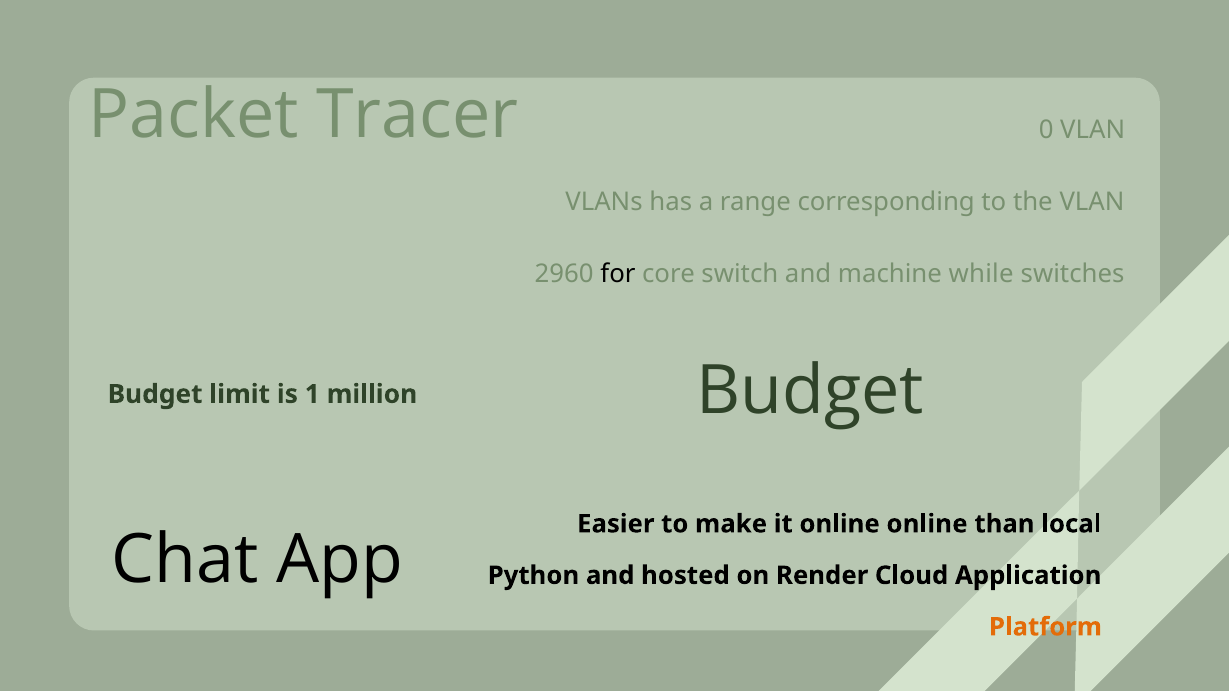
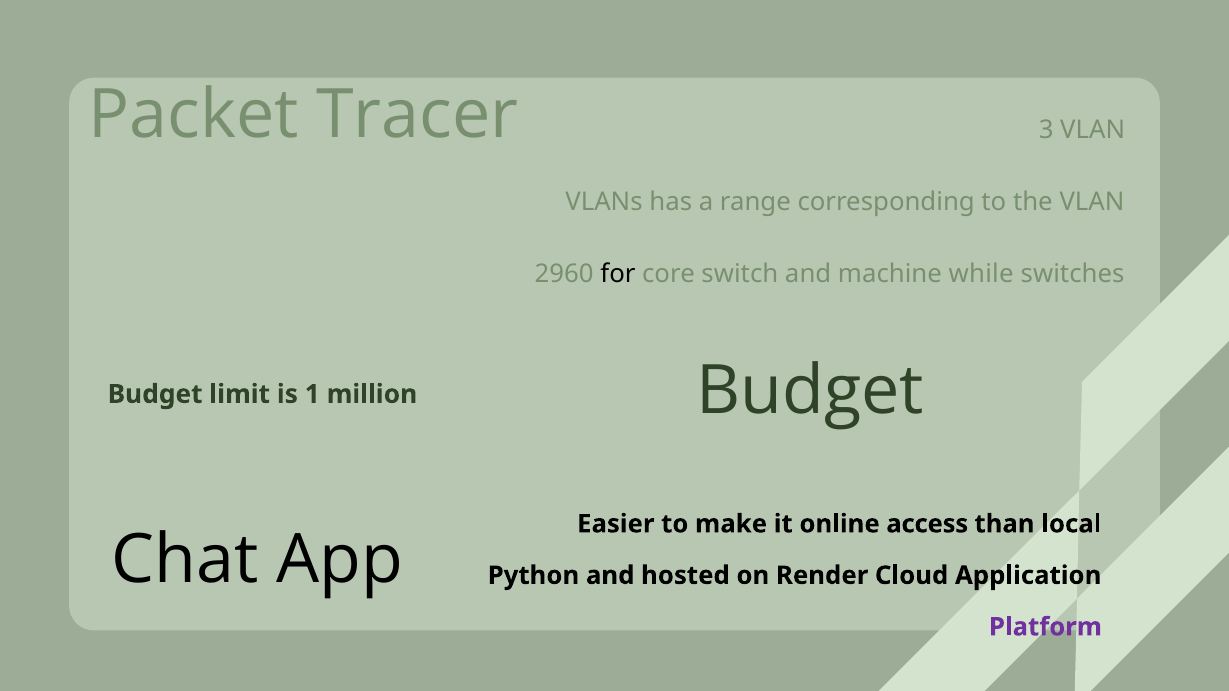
0: 0 -> 3
online online: online -> access
Platform colour: orange -> purple
